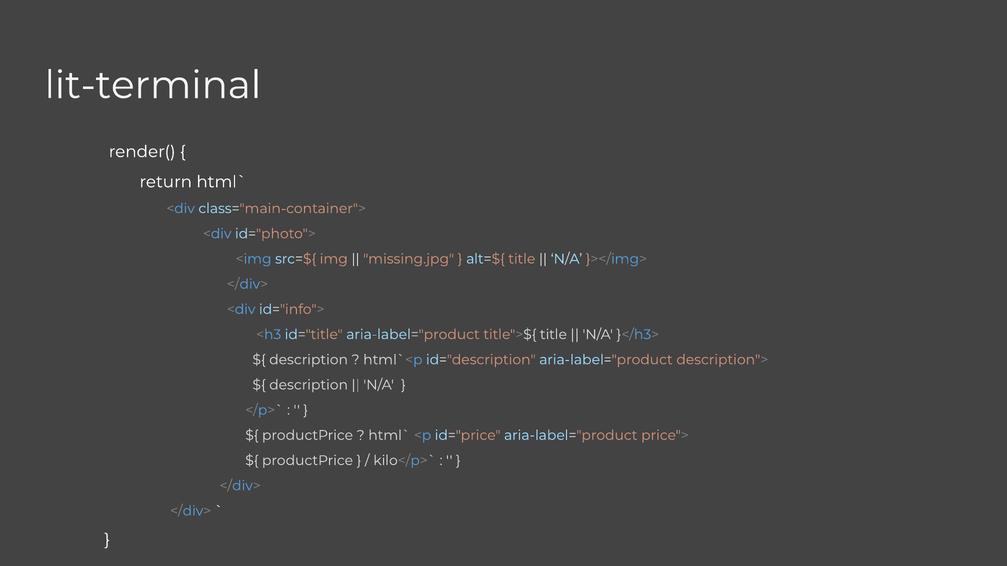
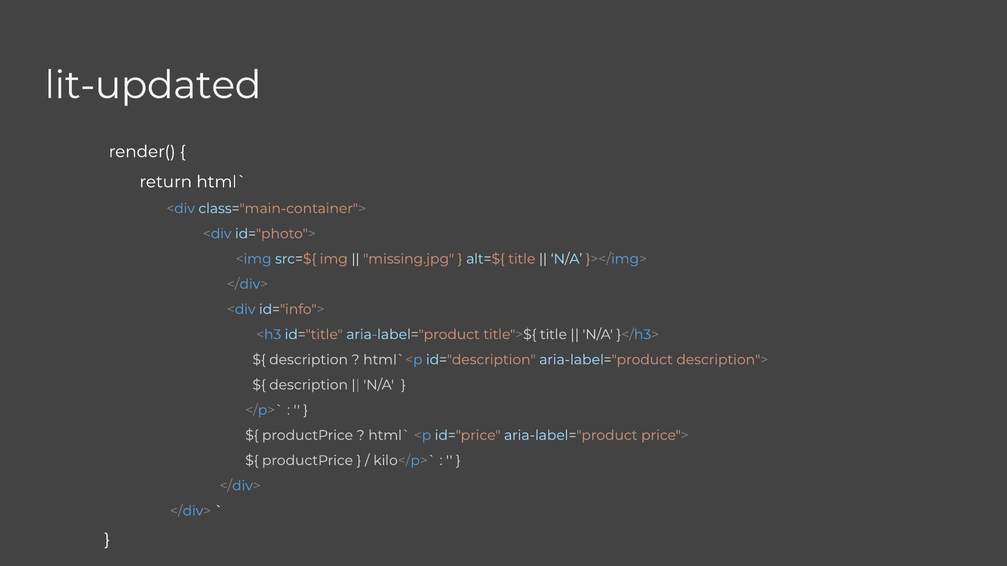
lit-terminal: lit-terminal -> lit-updated
